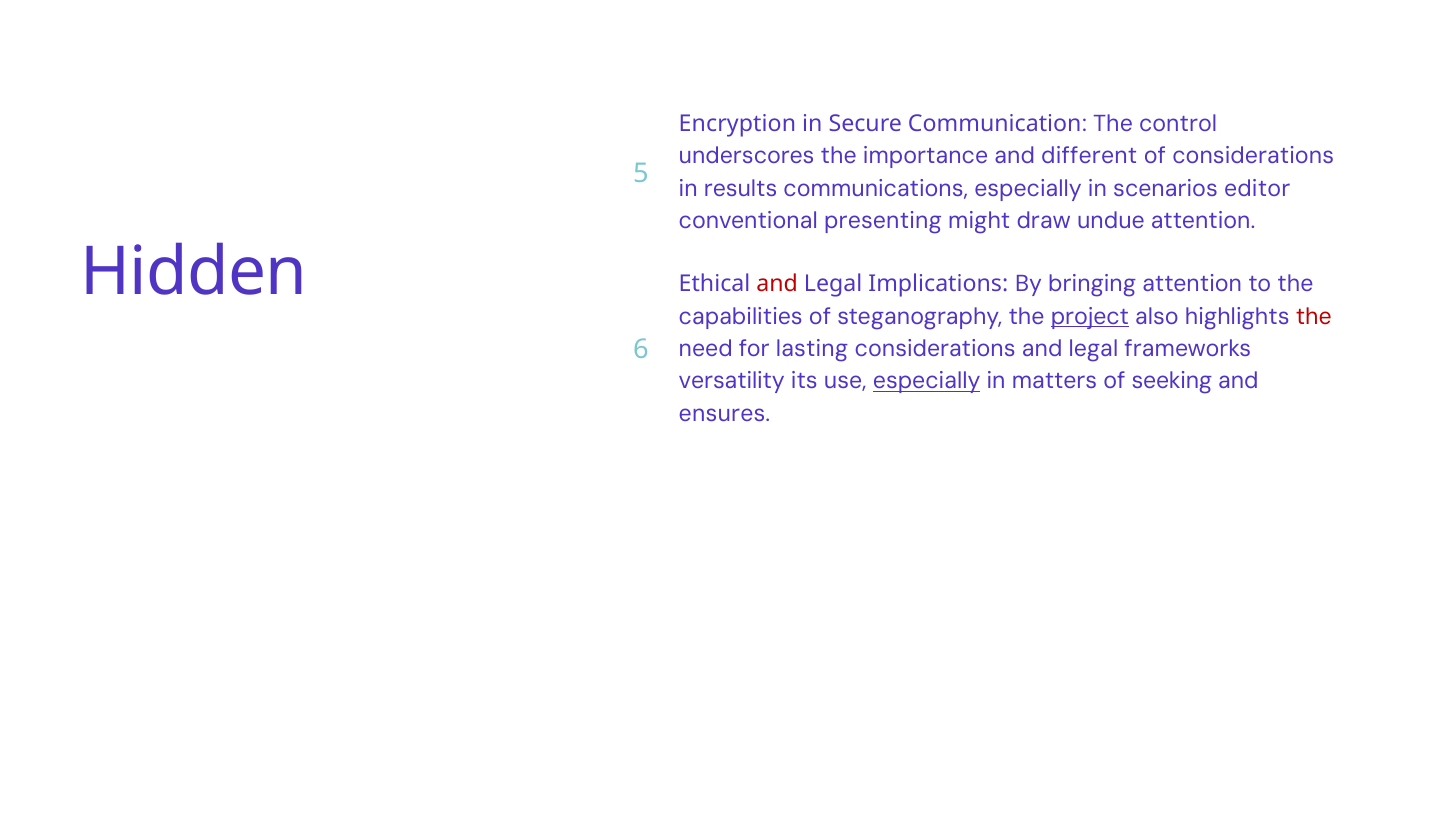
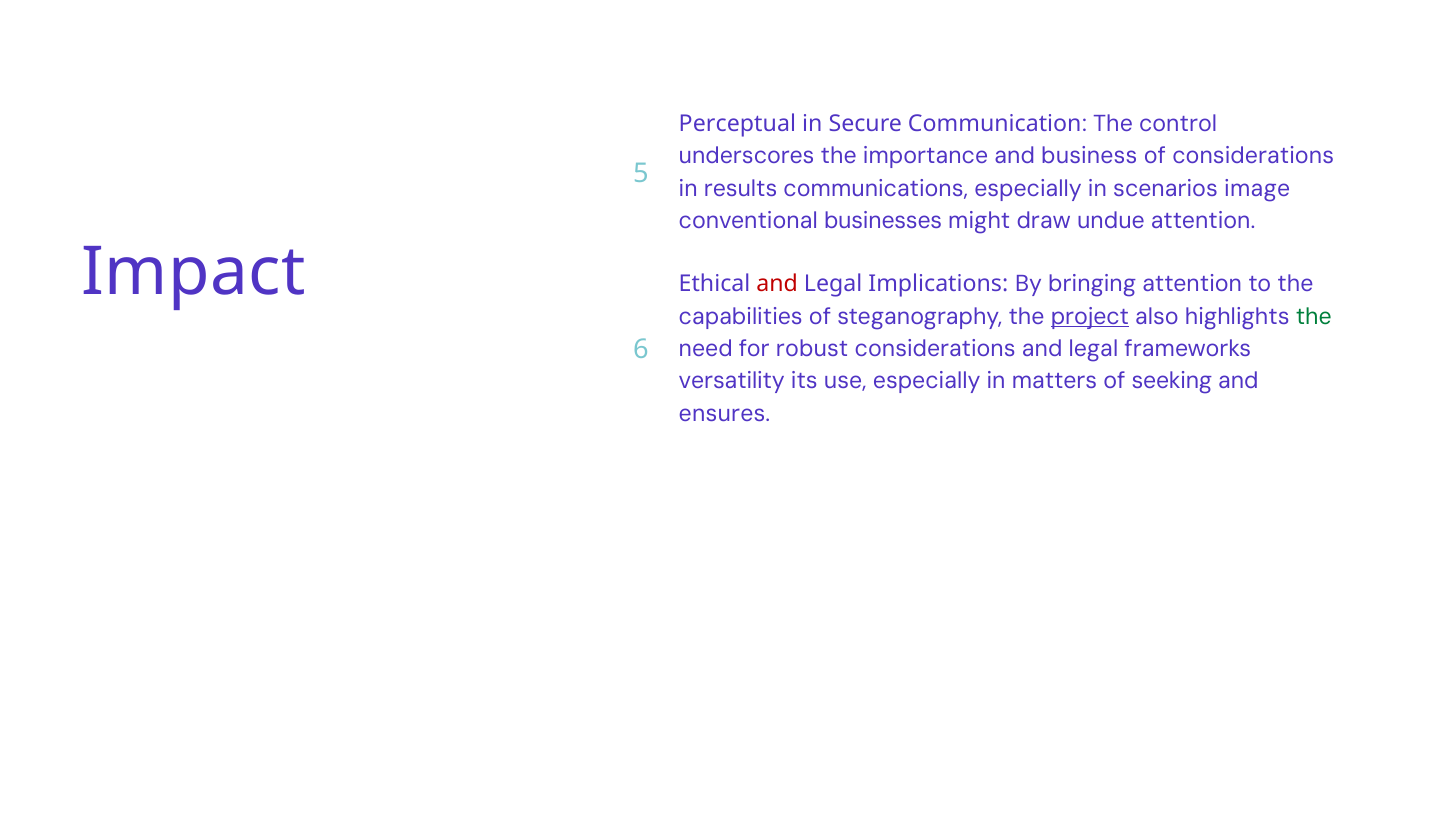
Encryption: Encryption -> Perceptual
different: different -> business
editor: editor -> image
presenting: presenting -> businesses
Hidden: Hidden -> Impact
the at (1314, 316) colour: red -> green
lasting: lasting -> robust
especially at (927, 381) underline: present -> none
